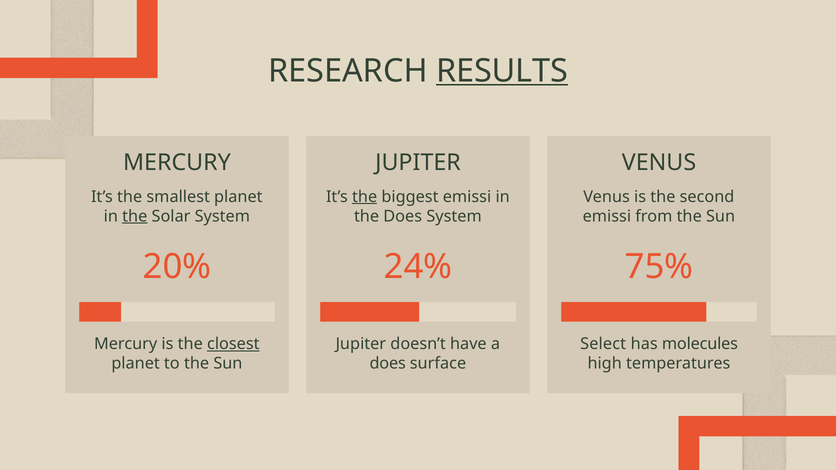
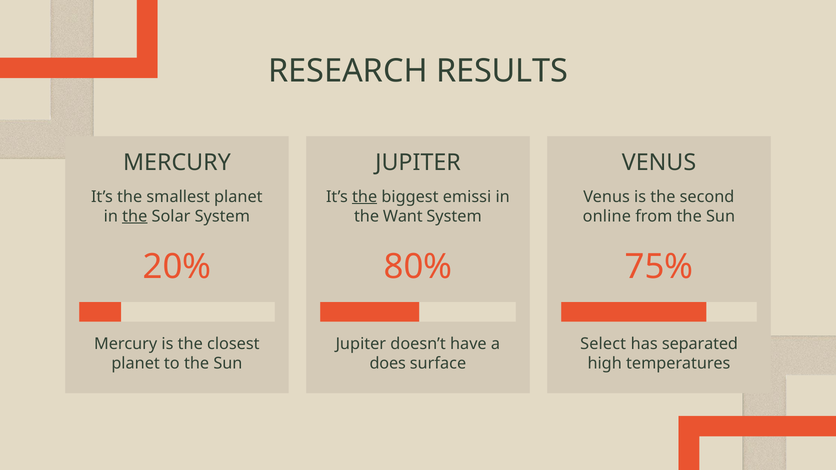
RESULTS underline: present -> none
the Does: Does -> Want
emissi at (607, 216): emissi -> online
24%: 24% -> 80%
closest underline: present -> none
molecules: molecules -> separated
